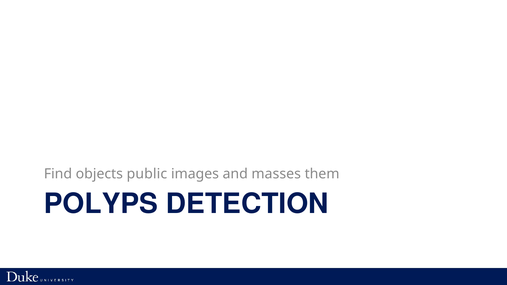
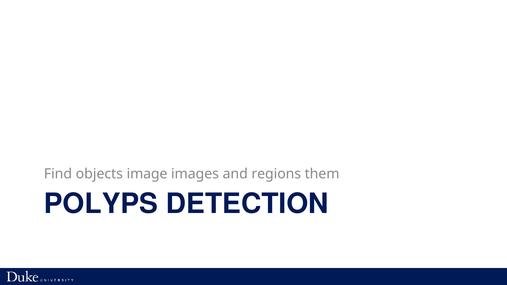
public: public -> image
masses: masses -> regions
